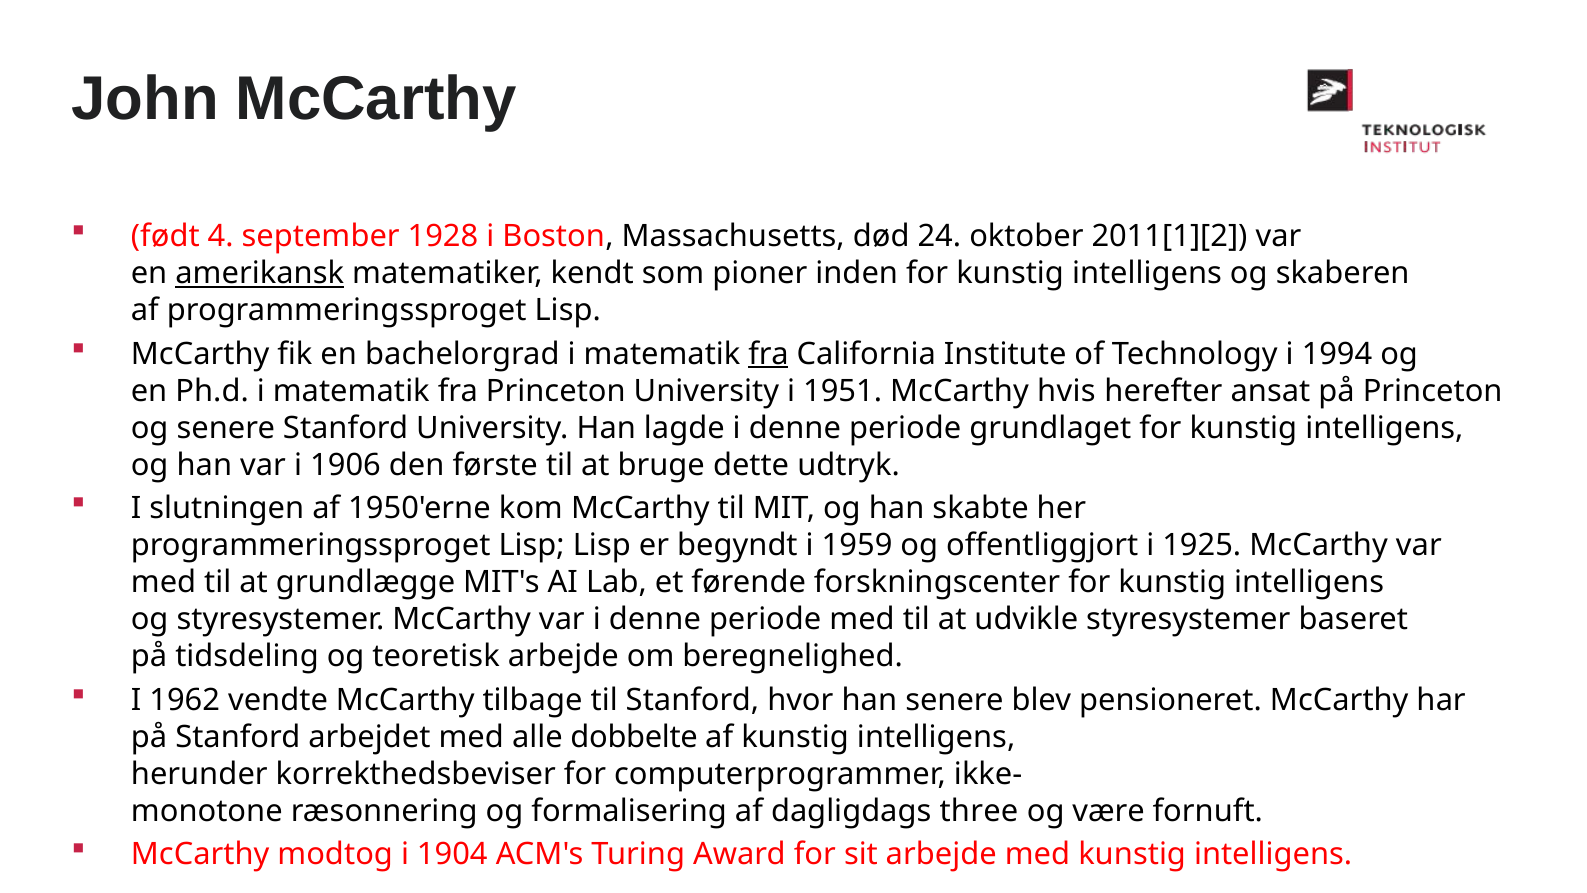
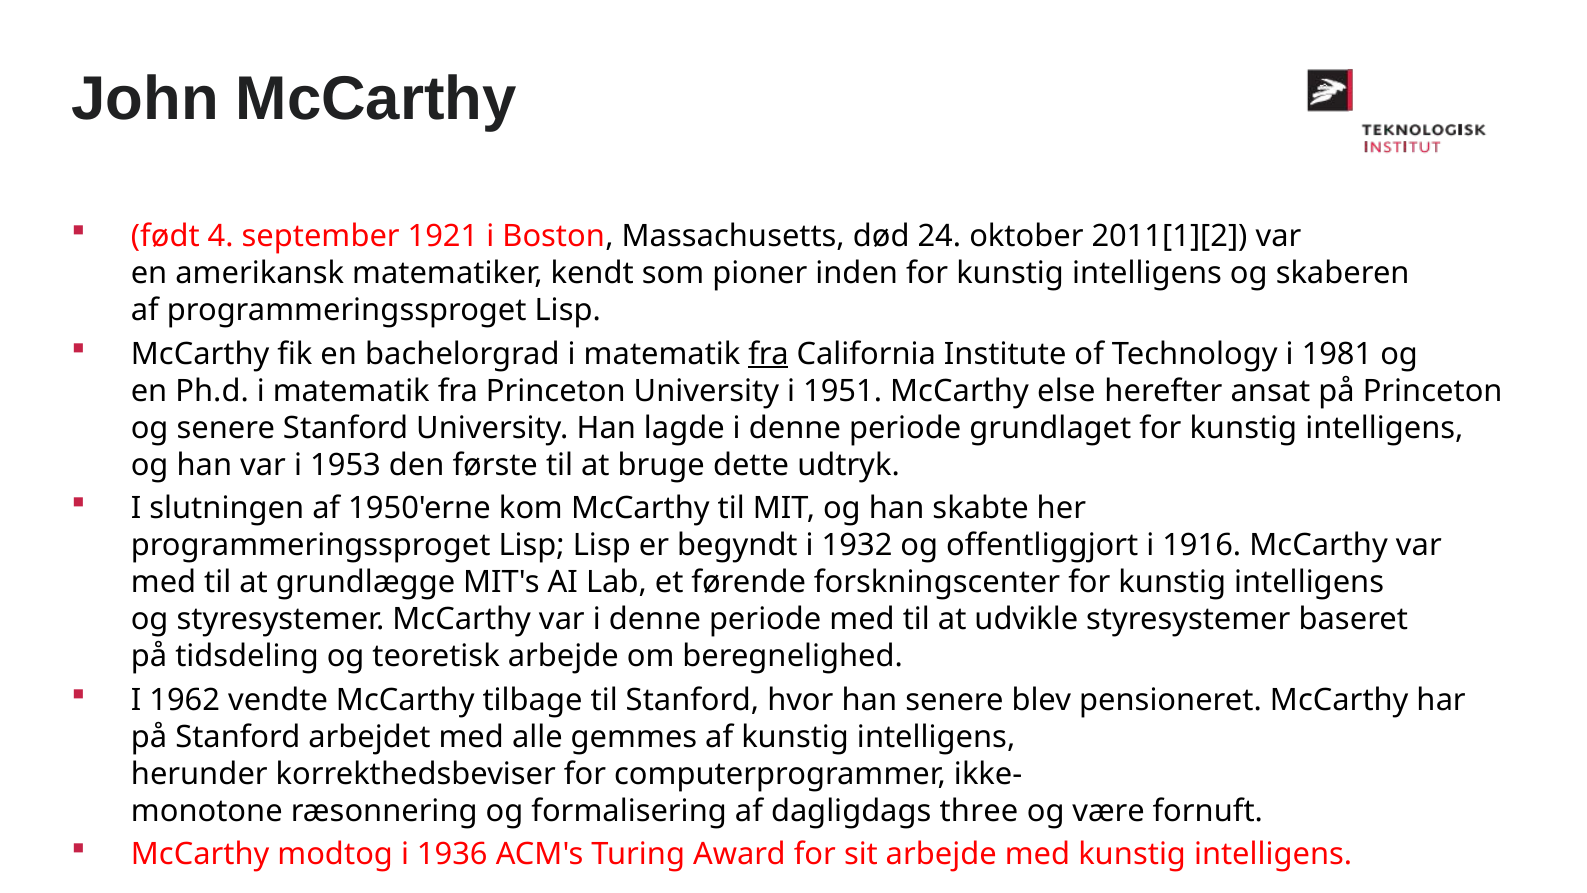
1928: 1928 -> 1921
amerikansk underline: present -> none
1994: 1994 -> 1981
hvis: hvis -> else
1906: 1906 -> 1953
1959: 1959 -> 1932
1925: 1925 -> 1916
dobbelte: dobbelte -> gemmes
1904: 1904 -> 1936
